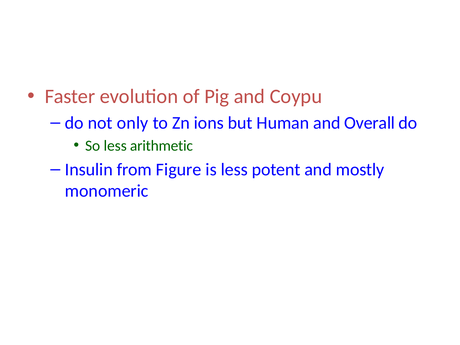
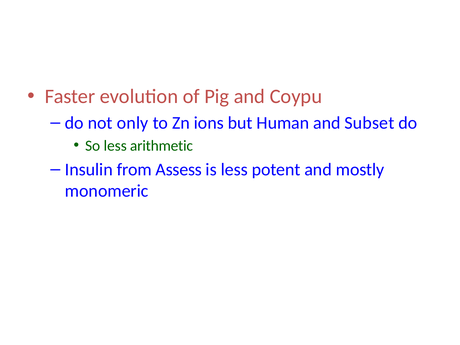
Overall: Overall -> Subset
Figure: Figure -> Assess
